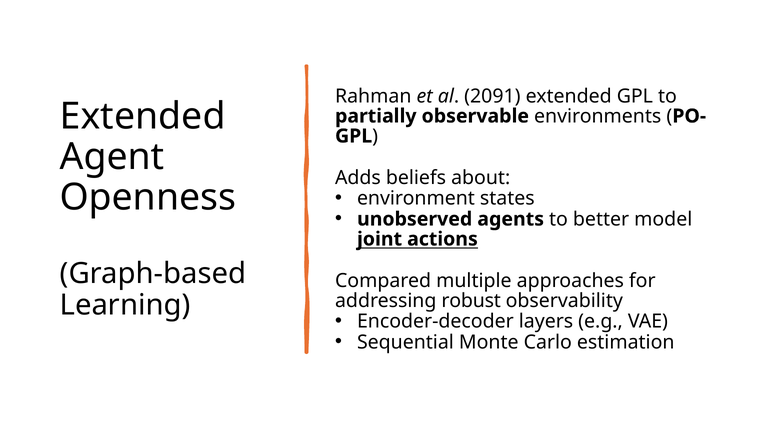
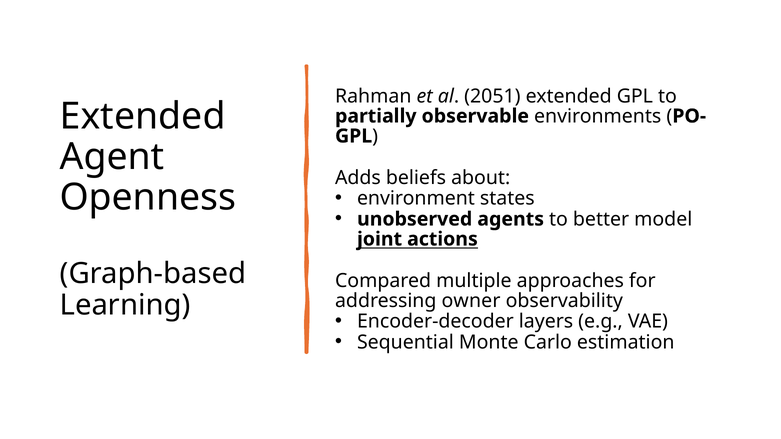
2091: 2091 -> 2051
robust: robust -> owner
